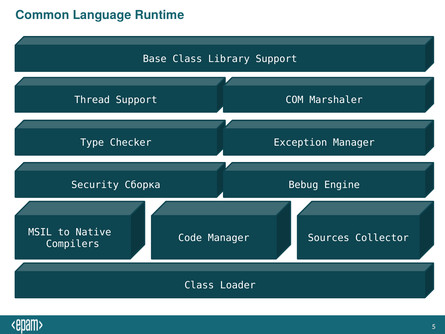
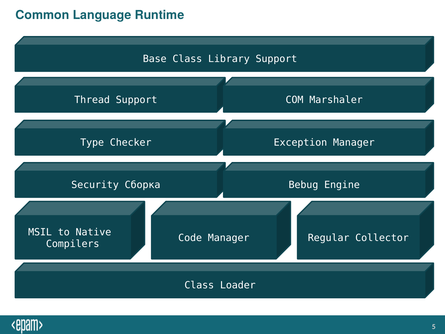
Sources: Sources -> Regular
